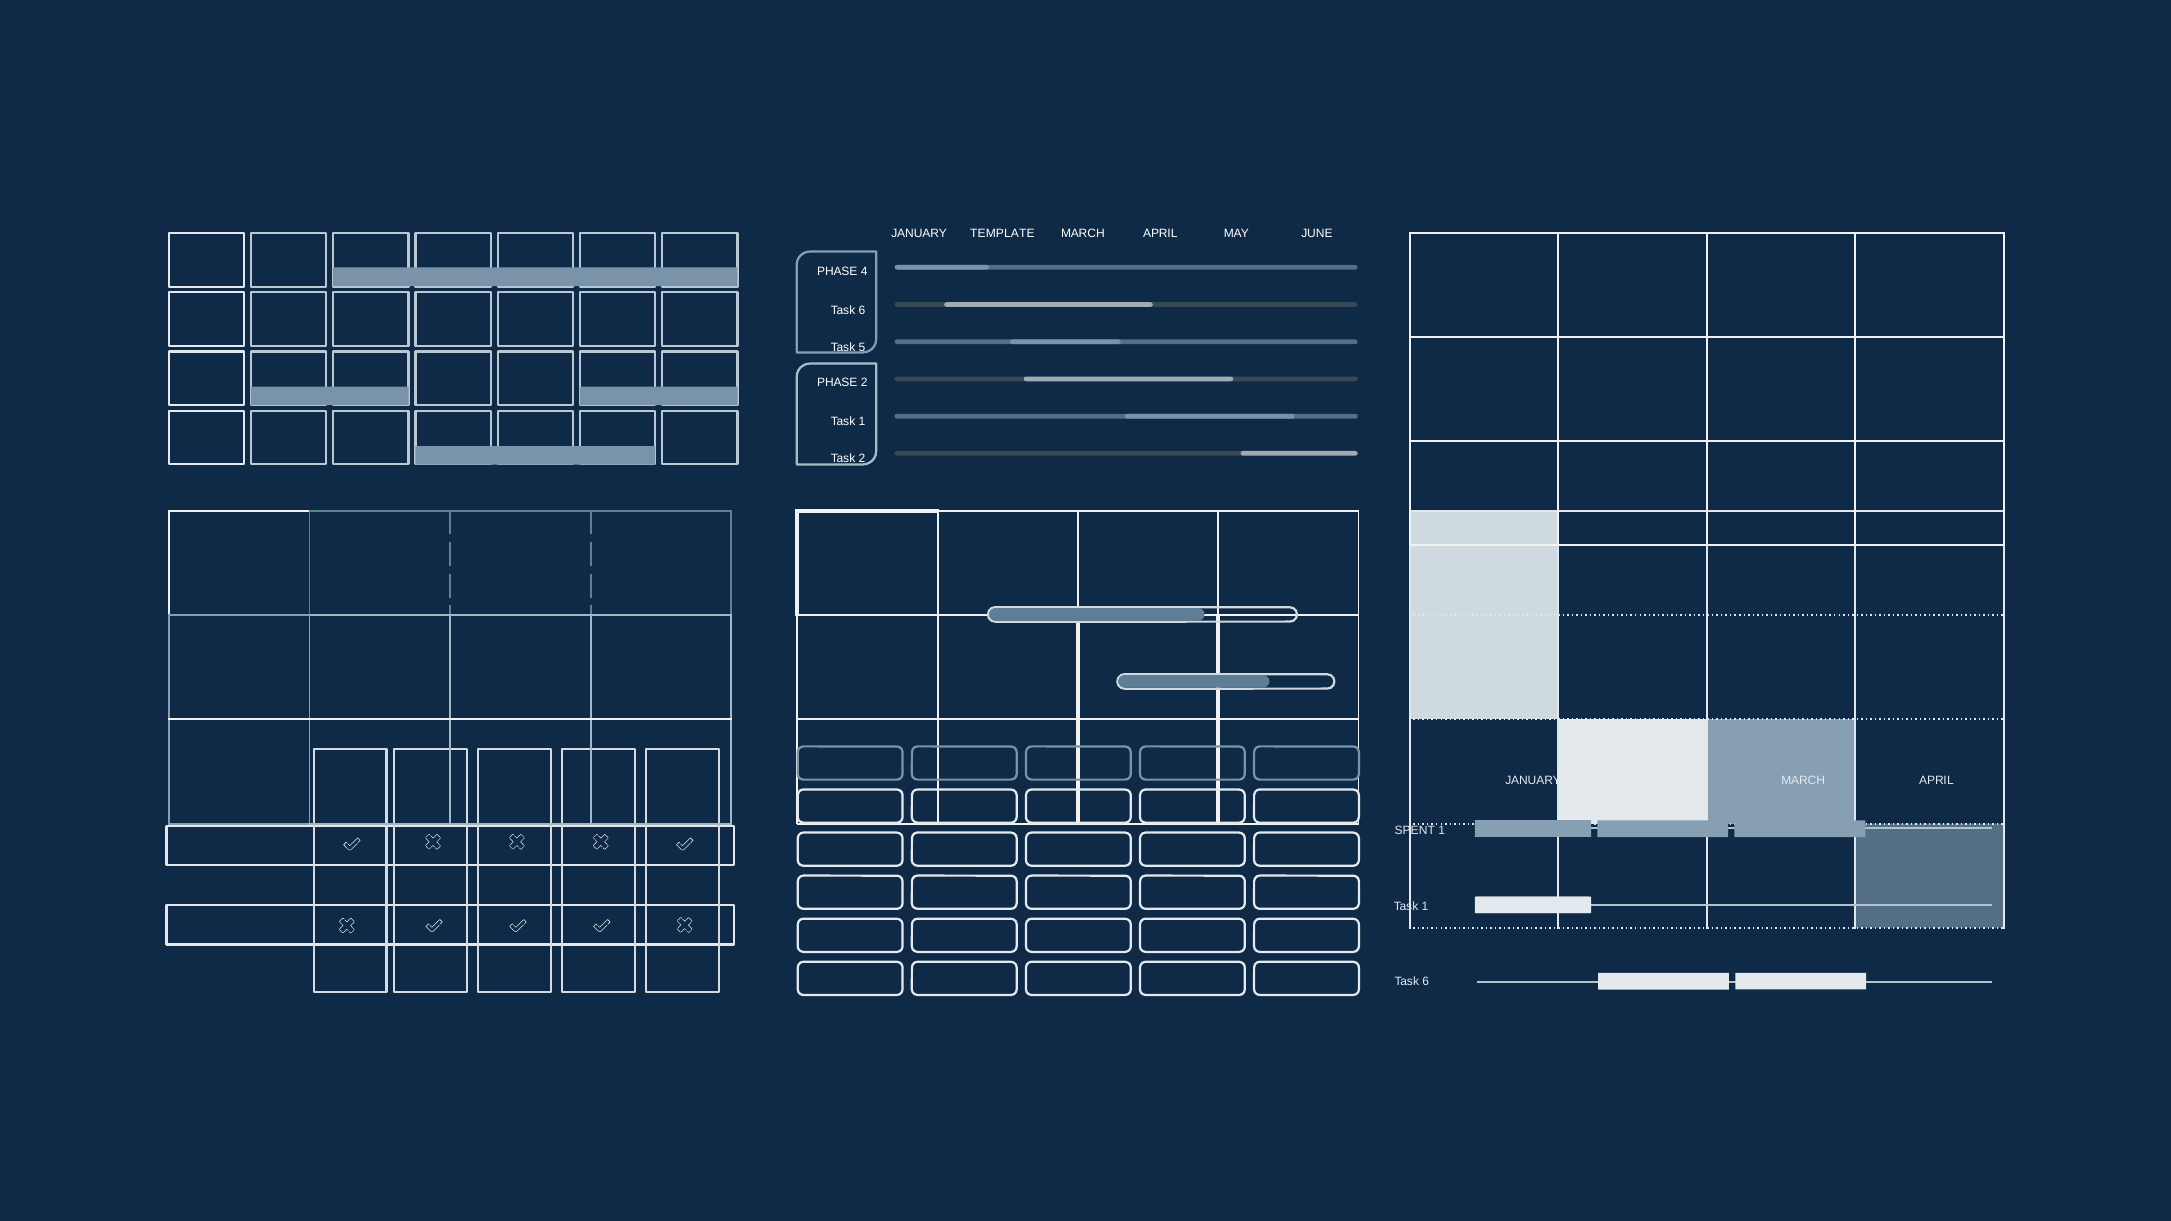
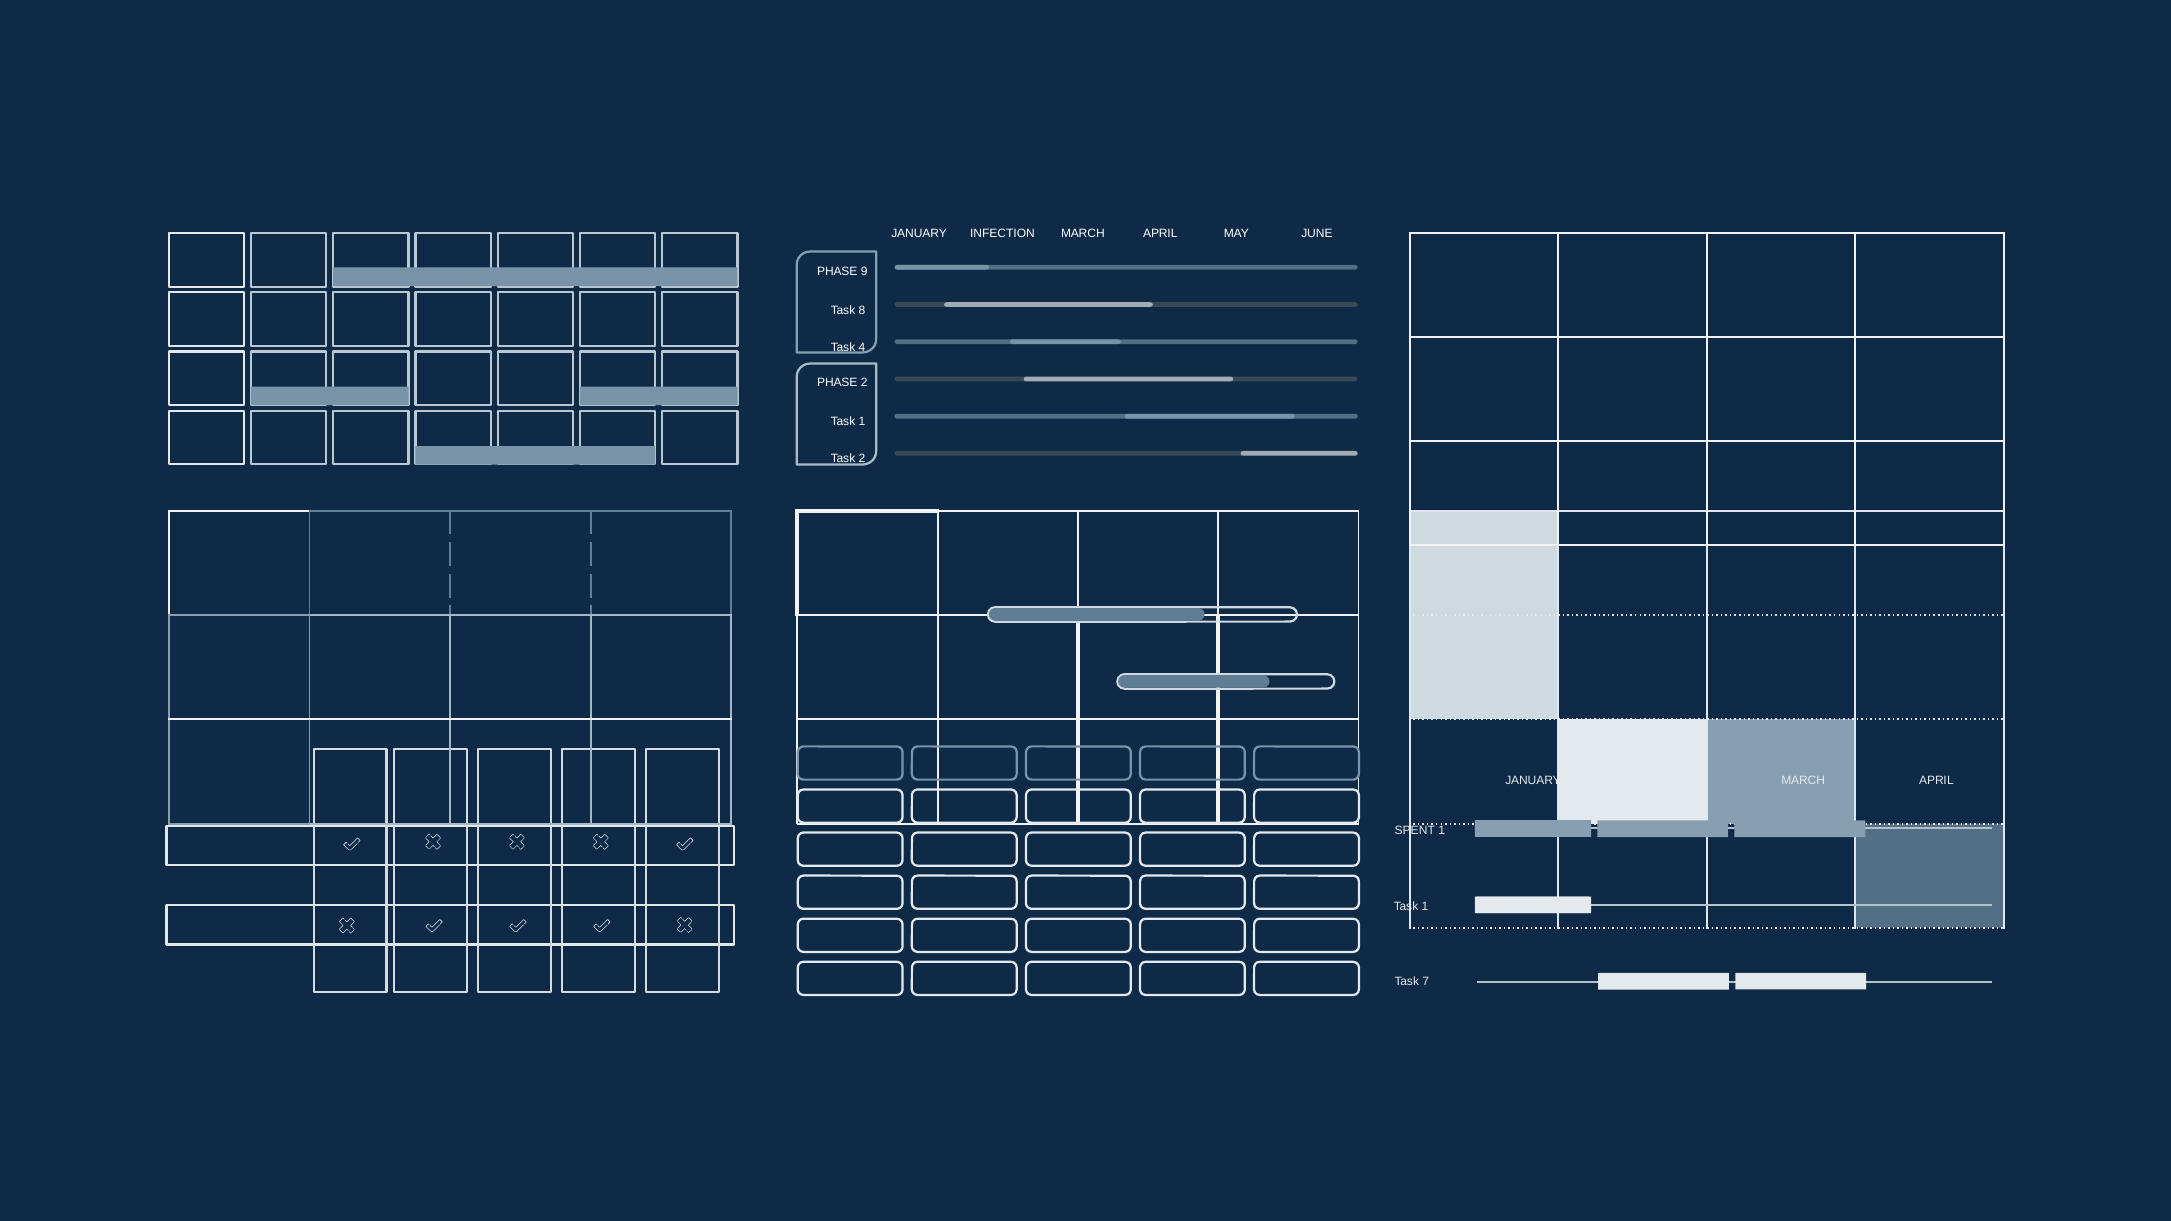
TEMPLATE: TEMPLATE -> INFECTION
4: 4 -> 9
6 at (862, 310): 6 -> 8
5: 5 -> 4
6 at (1426, 982): 6 -> 7
